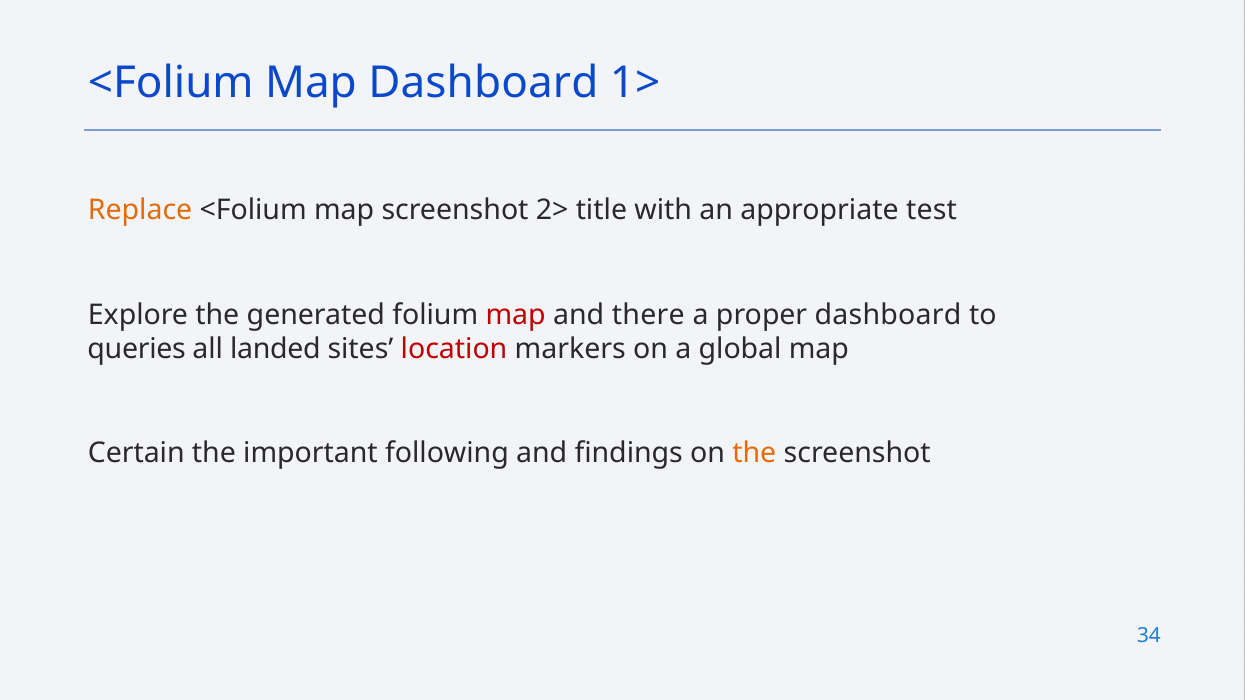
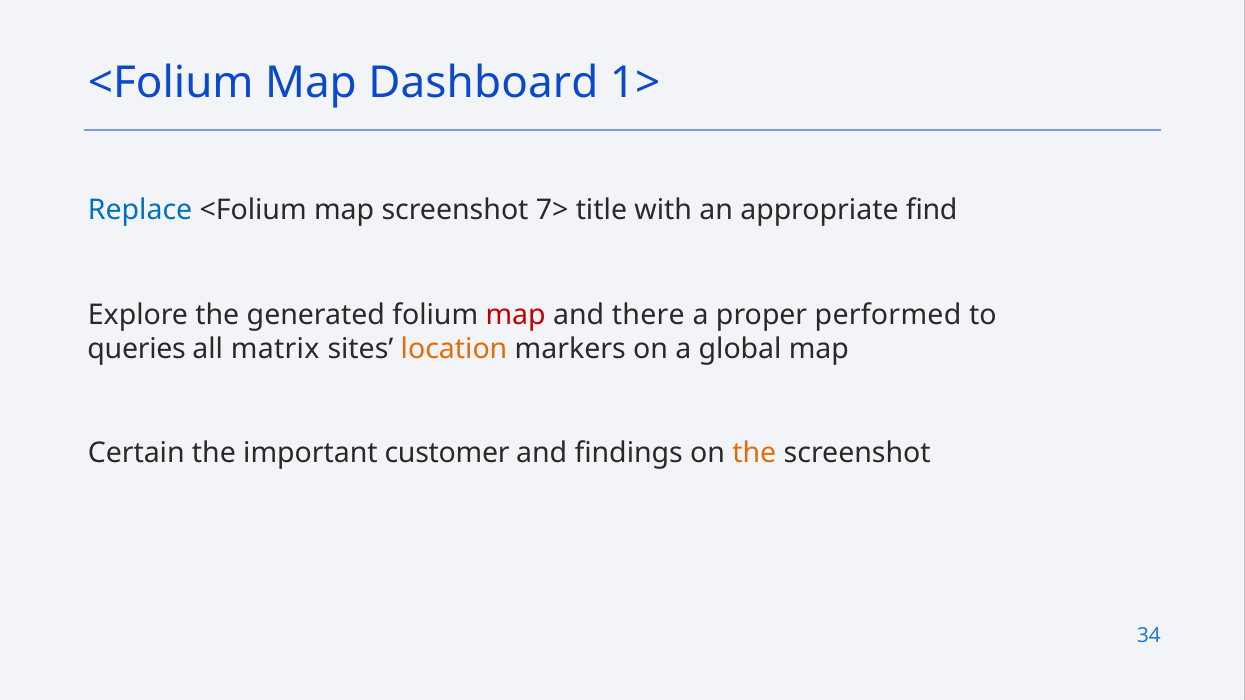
Replace colour: orange -> blue
2>: 2> -> 7>
test: test -> find
proper dashboard: dashboard -> performed
landed: landed -> matrix
location colour: red -> orange
following: following -> customer
